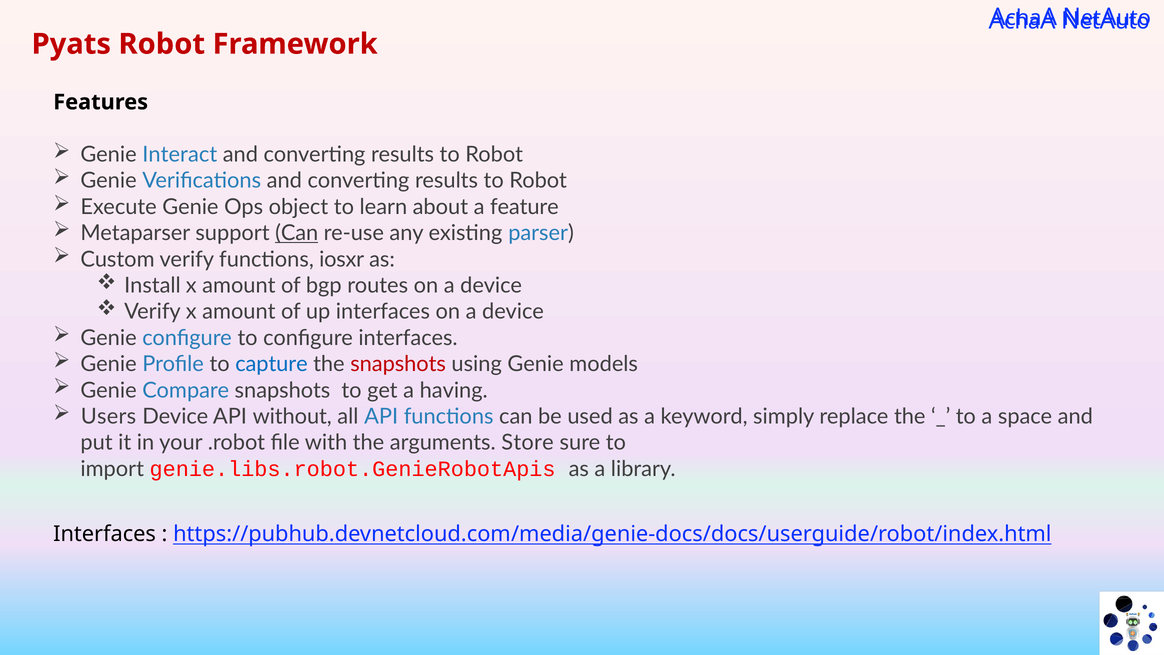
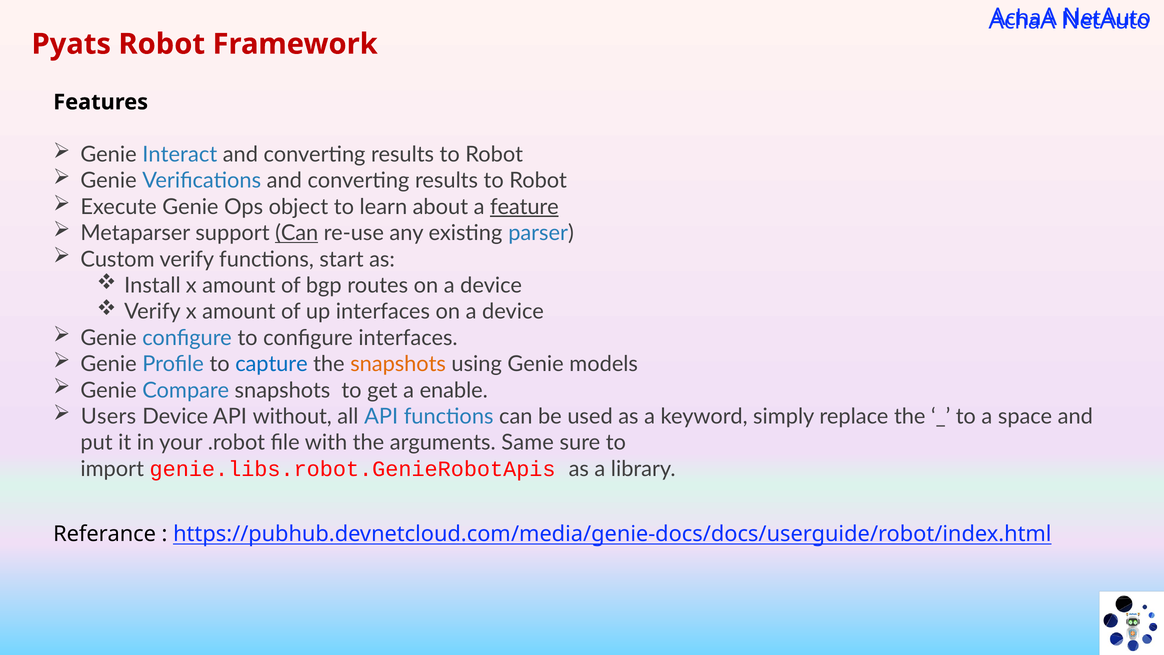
feature underline: none -> present
iosxr: iosxr -> start
snapshots at (398, 364) colour: red -> orange
having: having -> enable
Store: Store -> Same
Interfaces at (105, 534): Interfaces -> Referance
